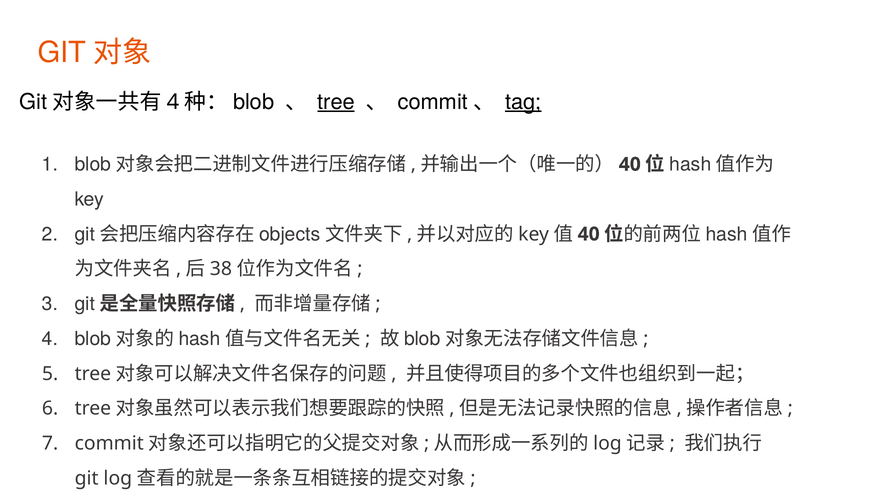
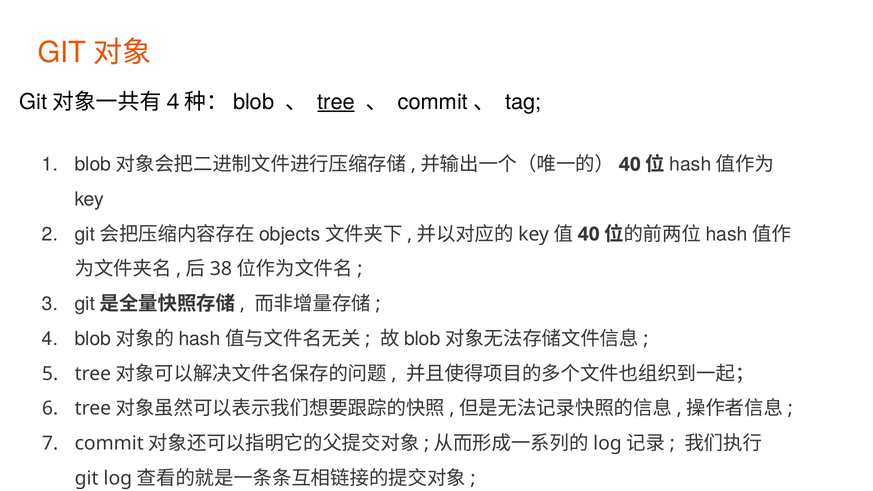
tag underline: present -> none
